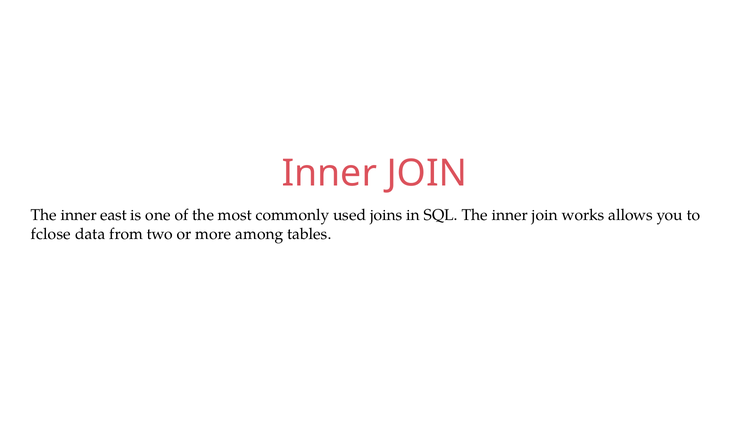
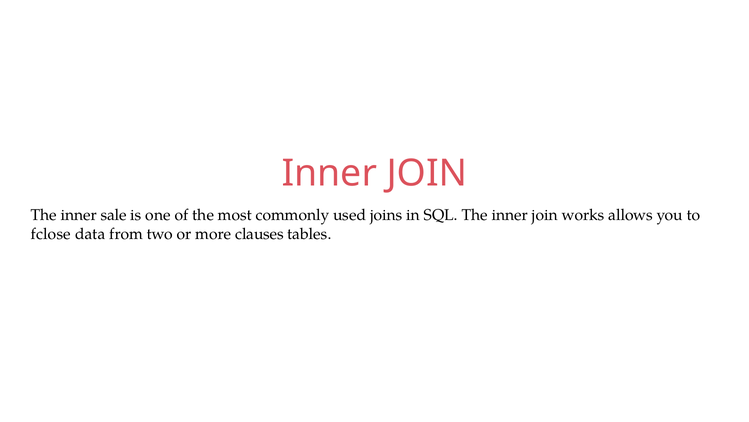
east: east -> sale
among: among -> clauses
